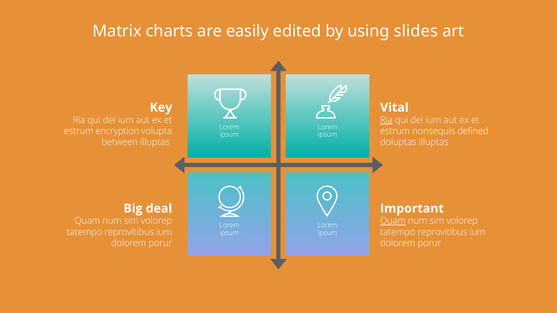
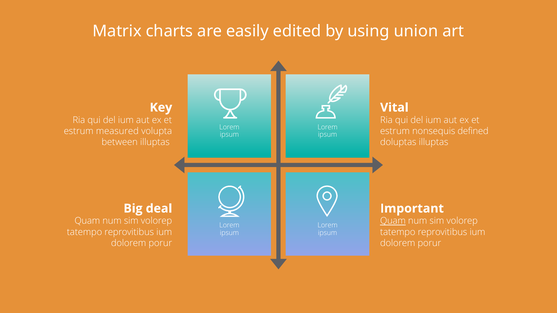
slides: slides -> union
Ria at (386, 120) underline: present -> none
encryption: encryption -> measured
